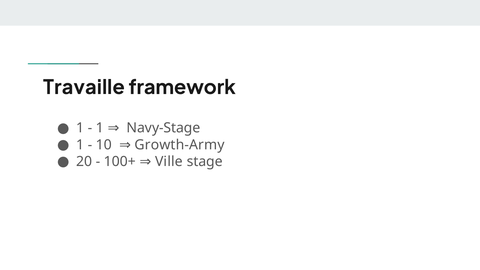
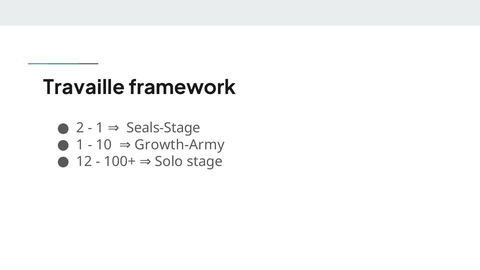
1 at (80, 128): 1 -> 2
Navy-Stage: Navy-Stage -> Seals-Stage
20: 20 -> 12
Ville: Ville -> Solo
